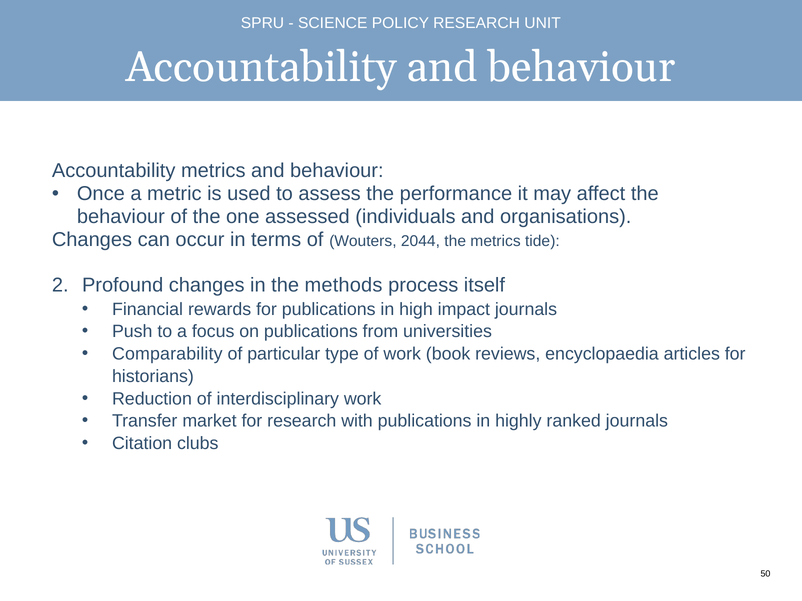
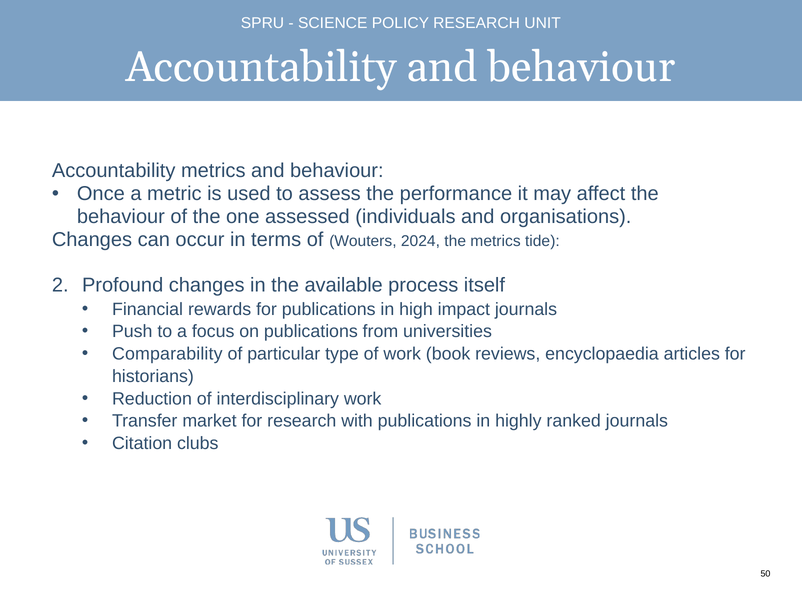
2044: 2044 -> 2024
methods: methods -> available
